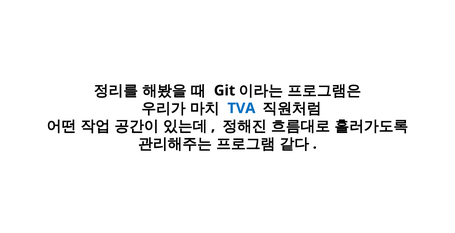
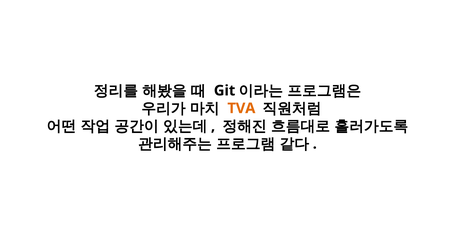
TVA colour: blue -> orange
